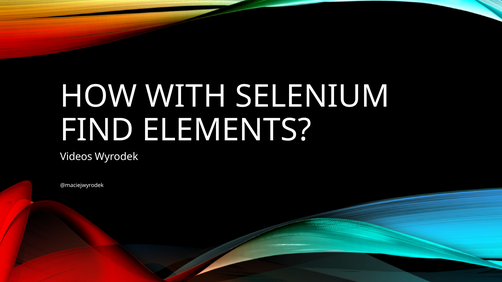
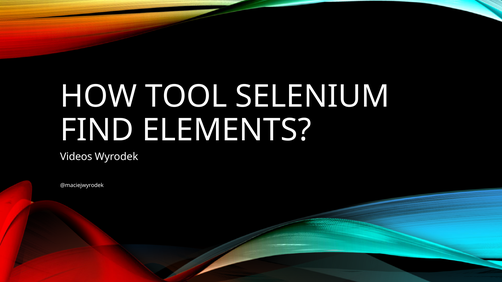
WITH: WITH -> TOOL
